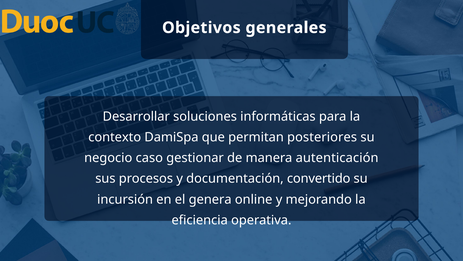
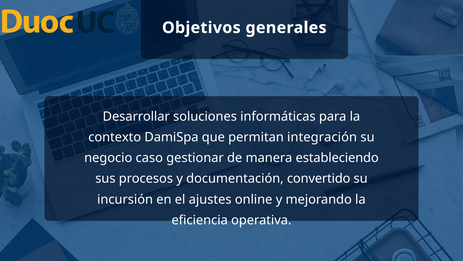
posteriores: posteriores -> integración
autenticación: autenticación -> estableciendo
genera: genera -> ajustes
